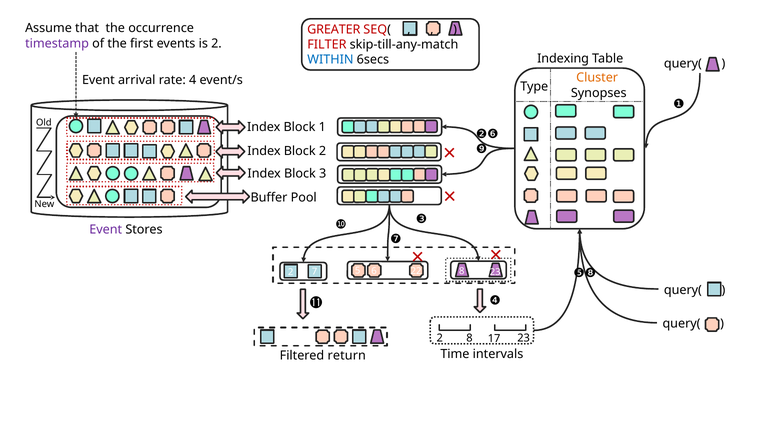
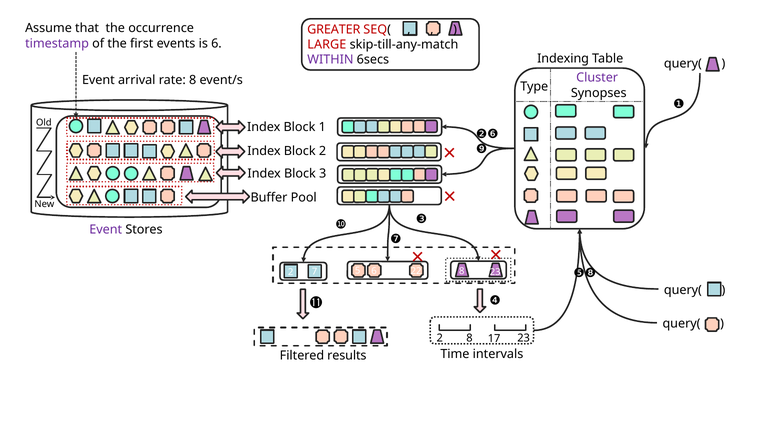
is 2: 2 -> 6
FILTER: FILTER -> LARGE
WITHIN colour: blue -> purple
Cluster colour: orange -> purple
rate 4: 4 -> 8
return: return -> results
